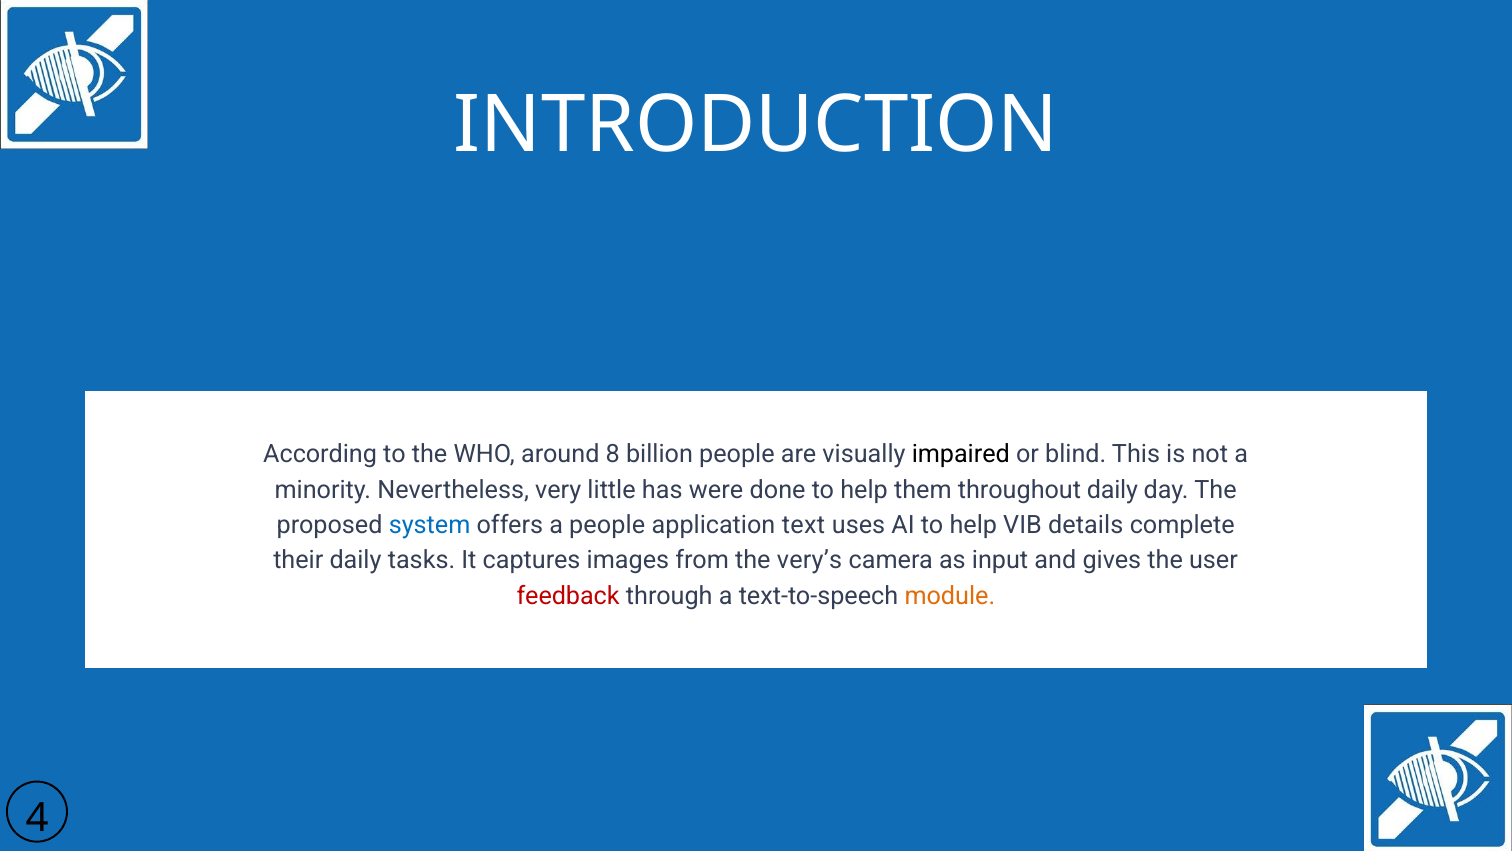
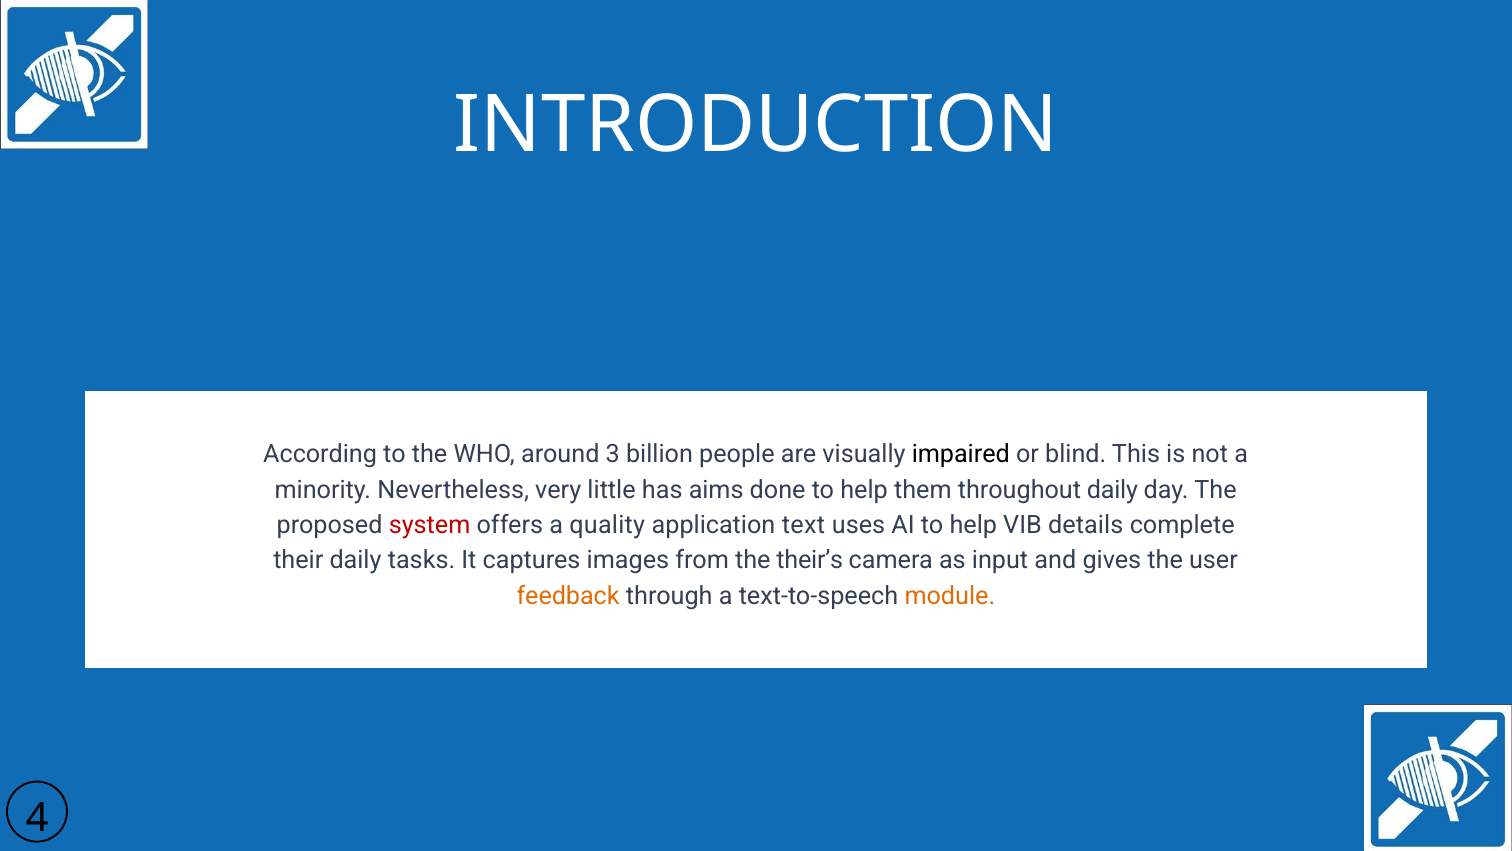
8: 8 -> 3
were: were -> aims
system colour: blue -> red
a people: people -> quality
very’s: very’s -> their’s
feedback colour: red -> orange
